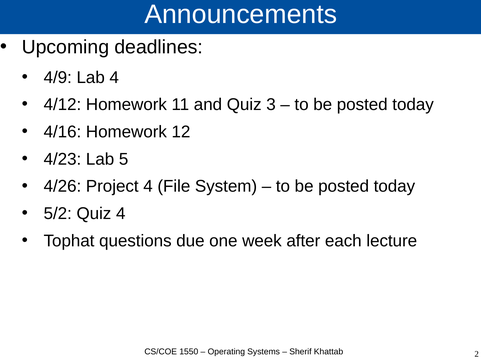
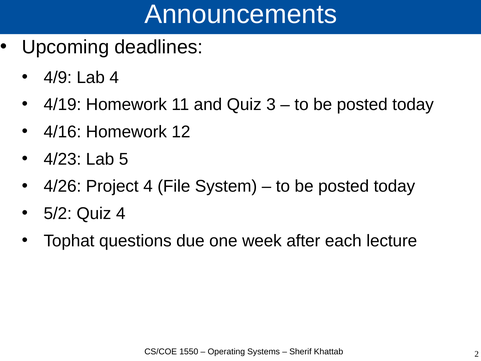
4/12: 4/12 -> 4/19
